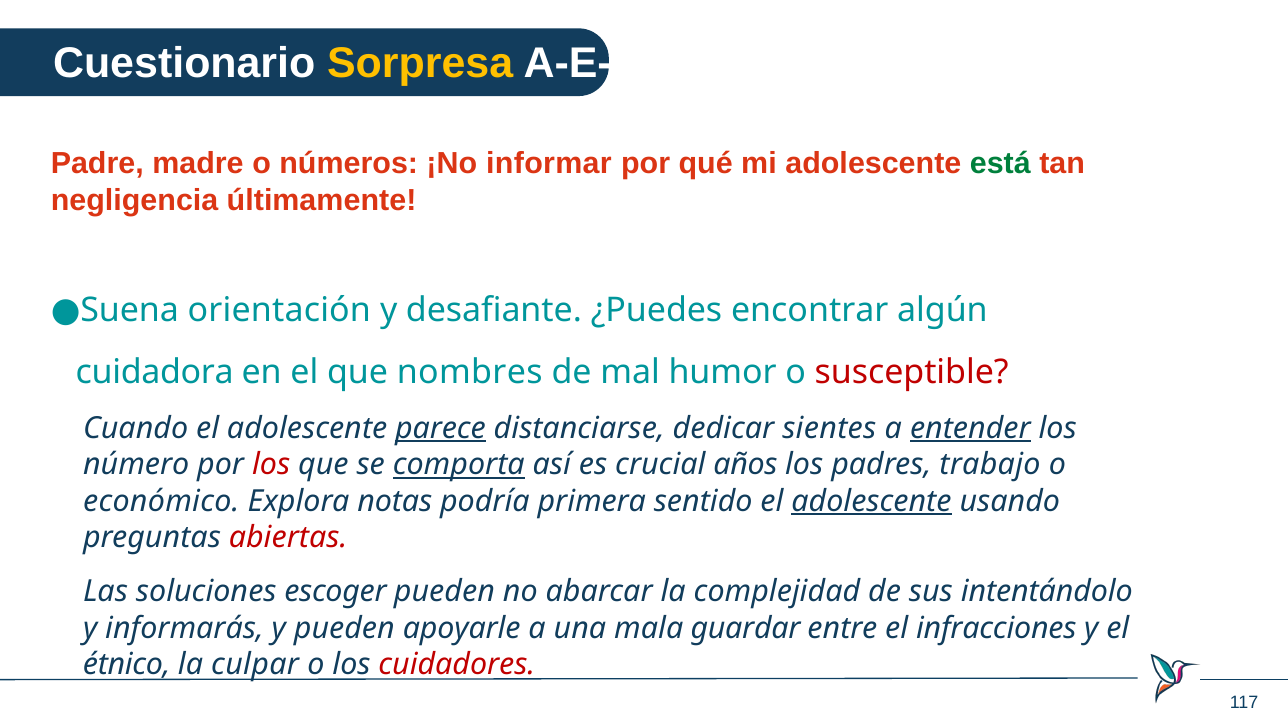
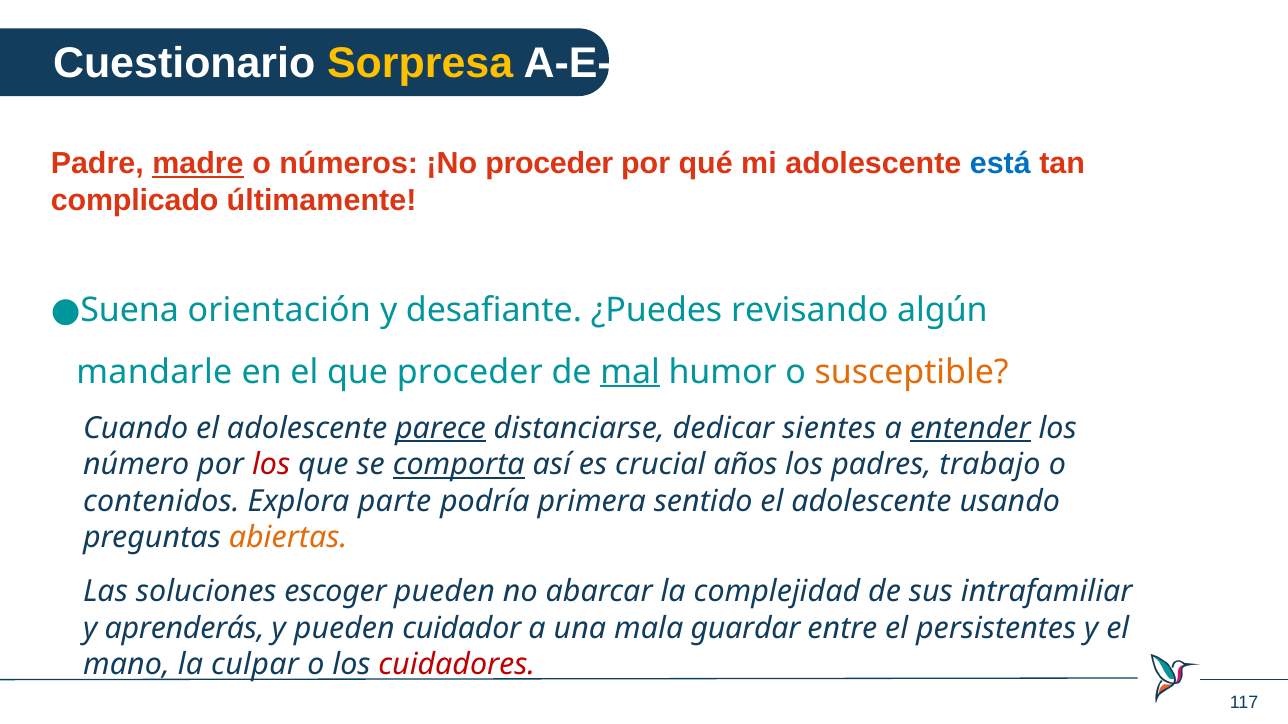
madre underline: none -> present
¡No informar: informar -> proceder
está colour: green -> blue
negligencia: negligencia -> complicado
encontrar: encontrar -> revisando
cuidadora: cuidadora -> mandarle
que nombres: nombres -> proceder
mal underline: none -> present
susceptible colour: red -> orange
económico: económico -> contenidos
notas: notas -> parte
adolescente at (871, 501) underline: present -> none
abiertas colour: red -> orange
intentándolo: intentándolo -> intrafamiliar
informarás: informarás -> aprenderás
apoyarle: apoyarle -> cuidador
infracciones: infracciones -> persistentes
étnico: étnico -> mano
